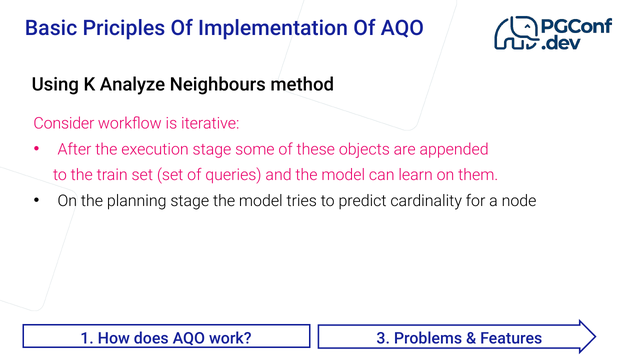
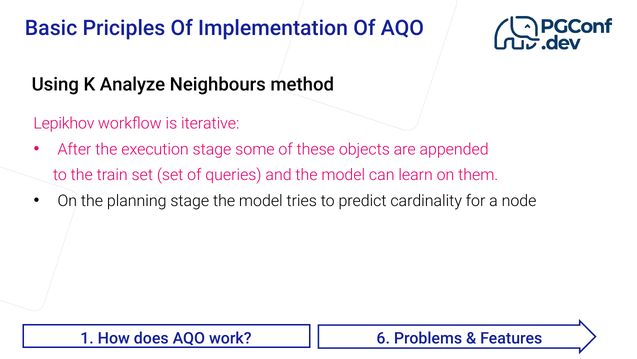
Consider: Consider -> Lepikhov
3: 3 -> 6
